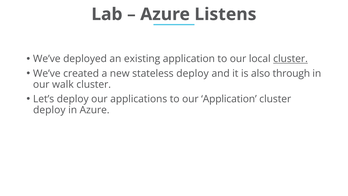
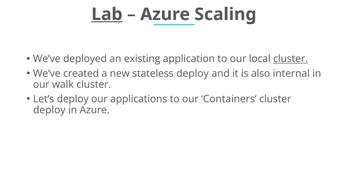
Lab underline: none -> present
Listens: Listens -> Scaling
through: through -> internal
our Application: Application -> Containers
